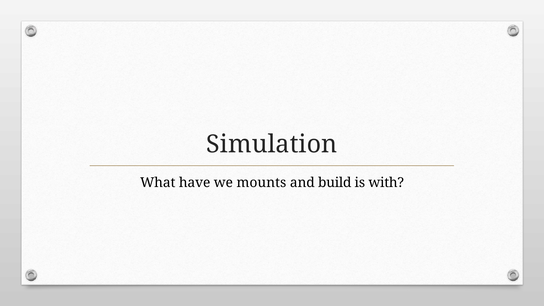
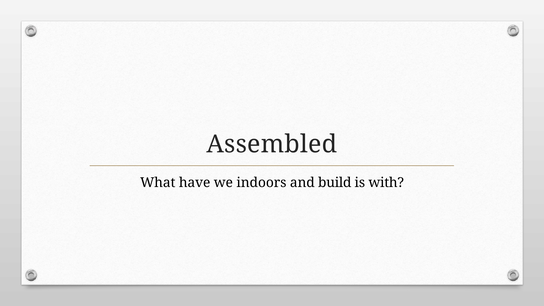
Simulation: Simulation -> Assembled
mounts: mounts -> indoors
